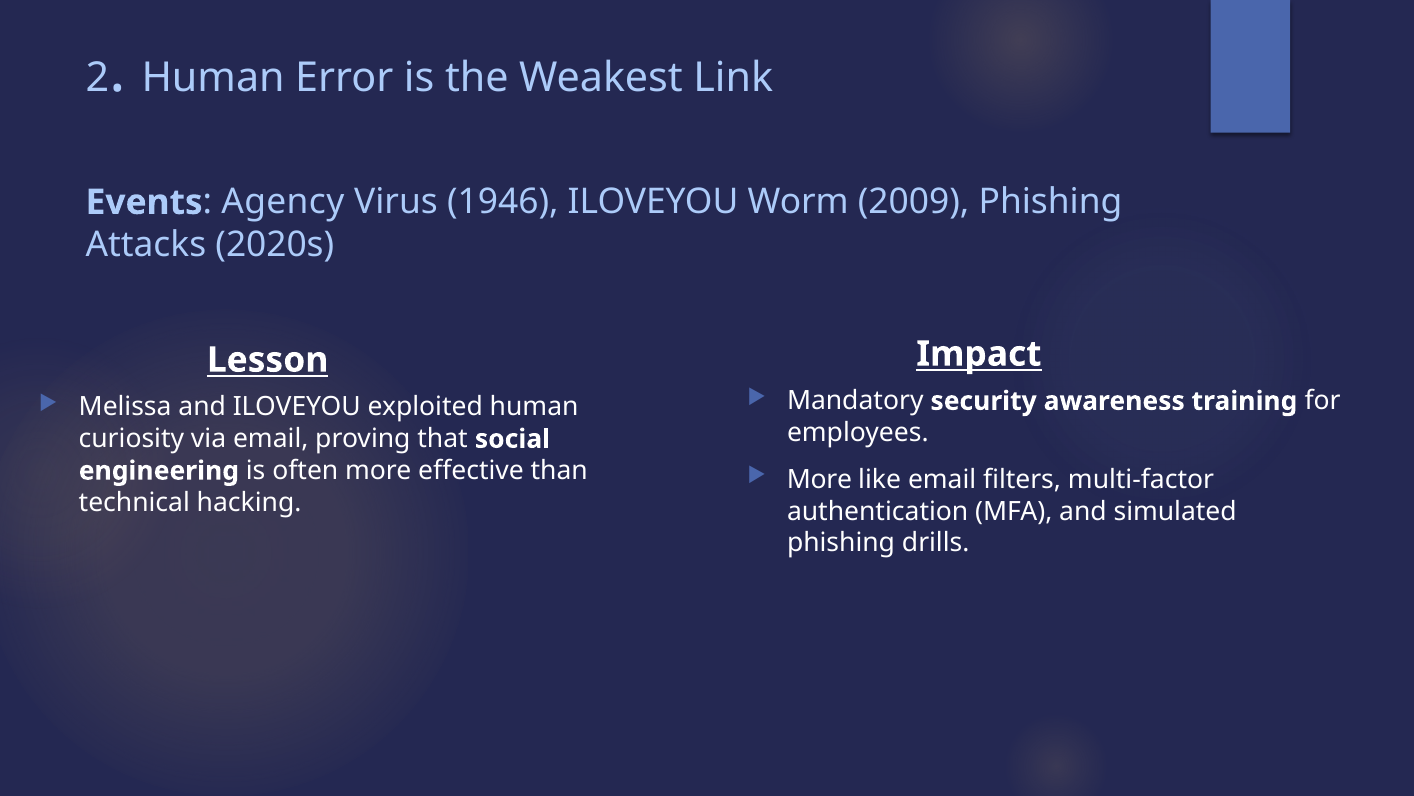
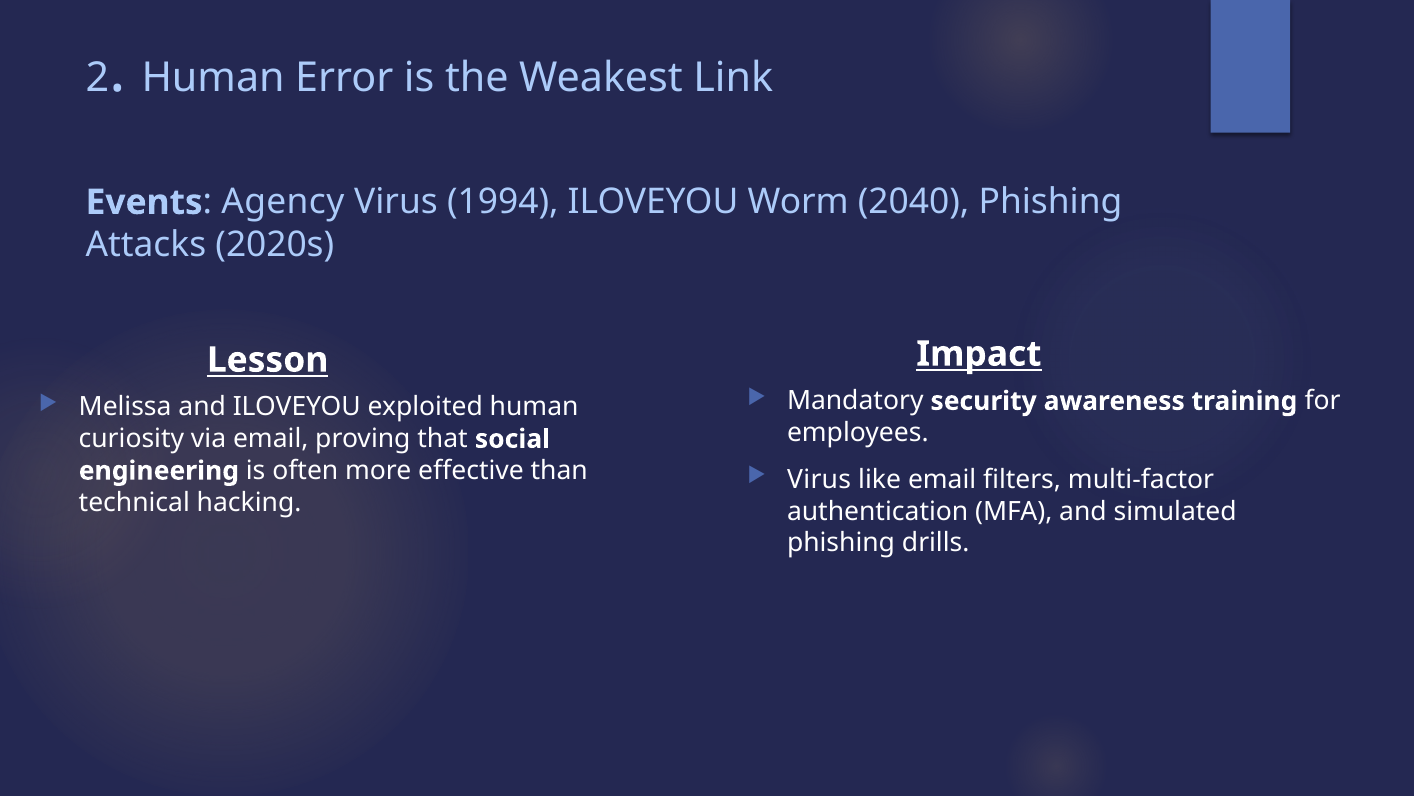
1946: 1946 -> 1994
2009: 2009 -> 2040
More at (819, 479): More -> Virus
